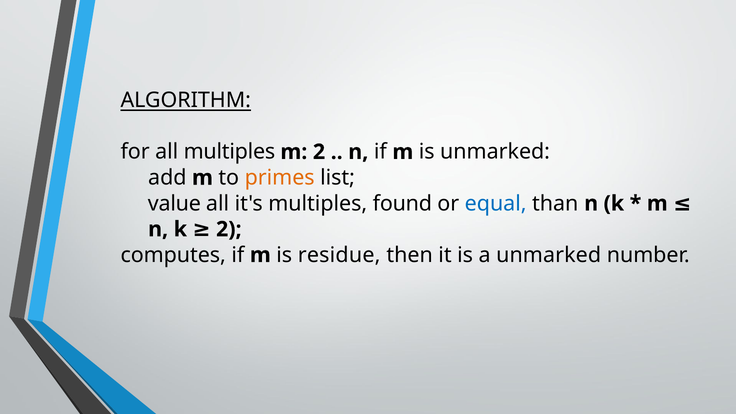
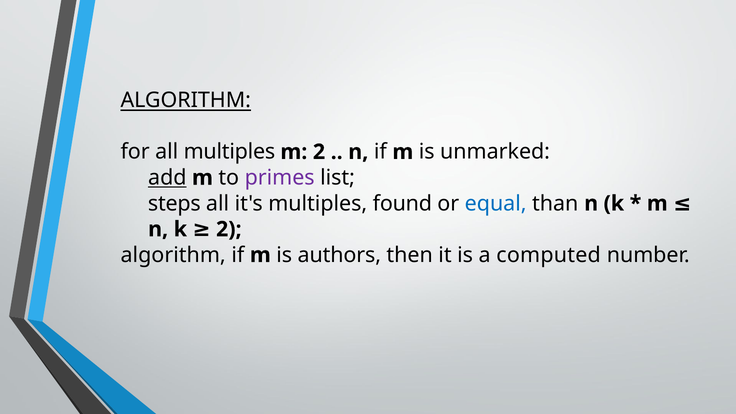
add underline: none -> present
primes colour: orange -> purple
value: value -> steps
computes at (173, 255): computes -> algorithm
residue: residue -> authors
a unmarked: unmarked -> computed
